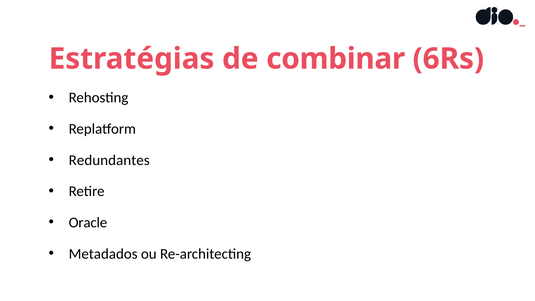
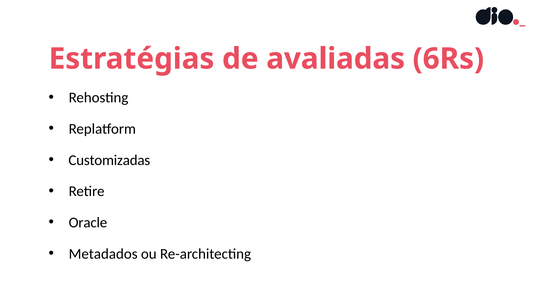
combinar: combinar -> avaliadas
Redundantes: Redundantes -> Customizadas
